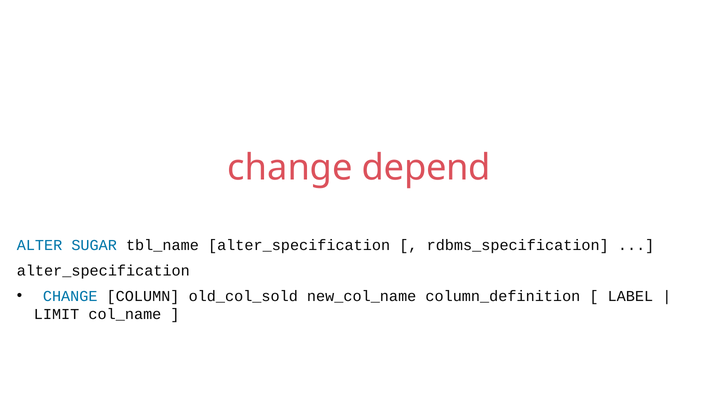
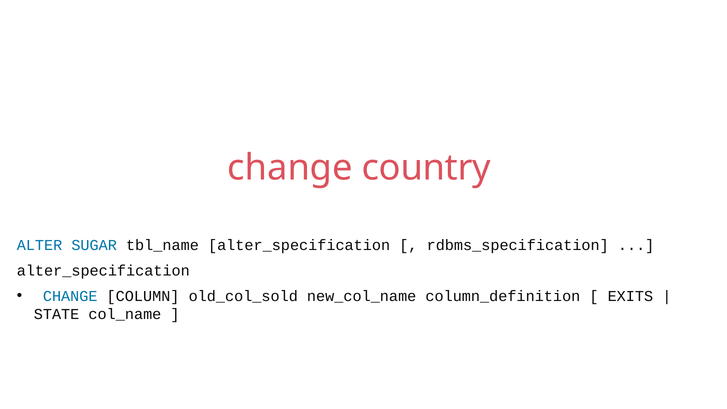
depend: depend -> country
LABEL: LABEL -> EXITS
LIMIT: LIMIT -> STATE
